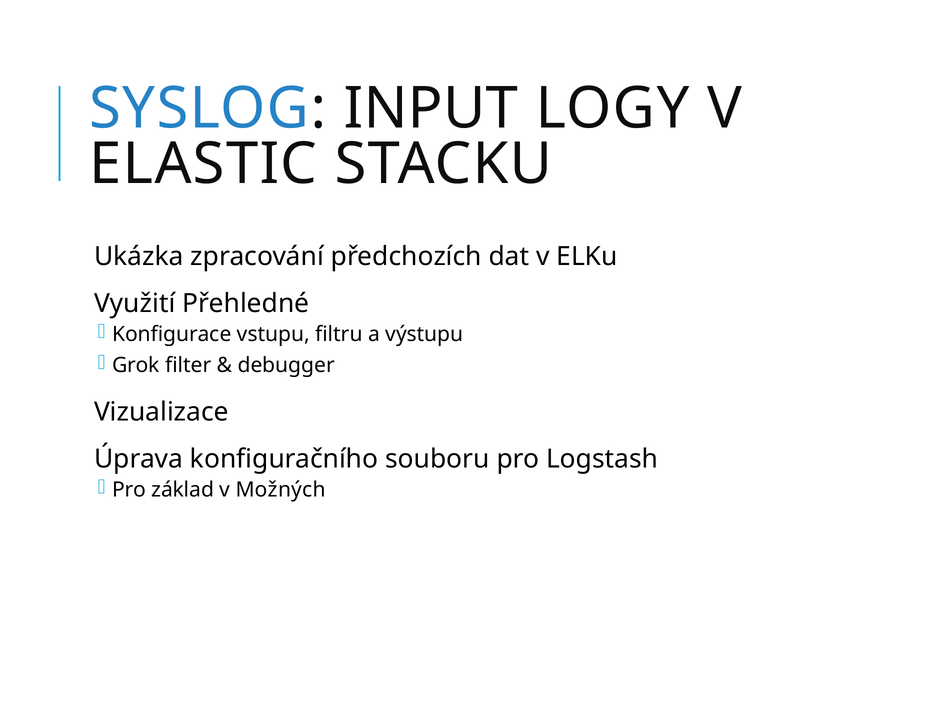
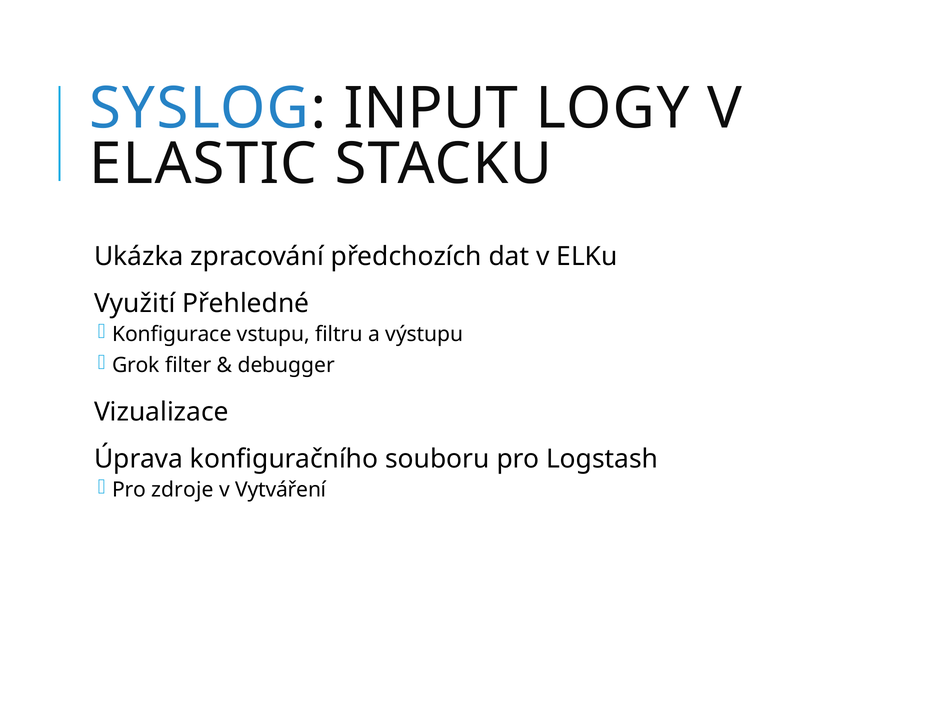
základ: základ -> zdroje
Možných: Možných -> Vytváření
